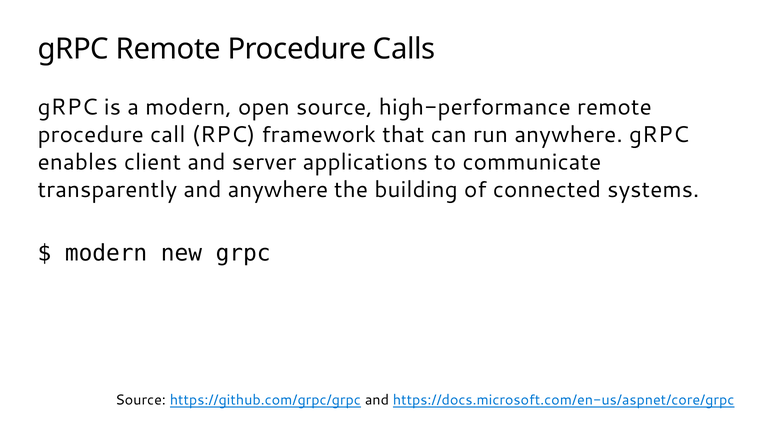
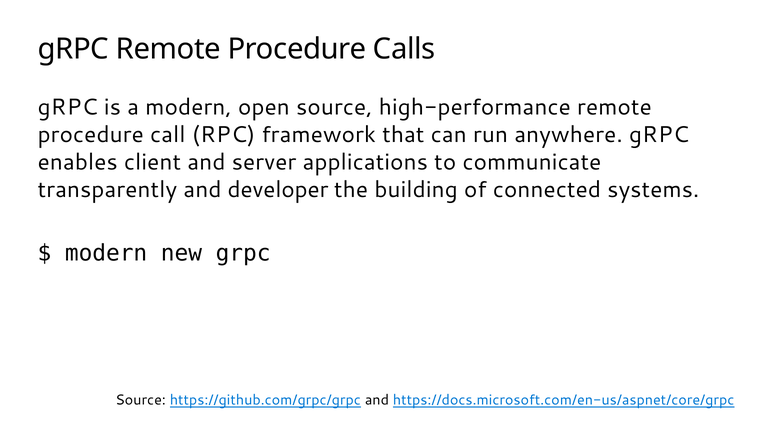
and anywhere: anywhere -> developer
